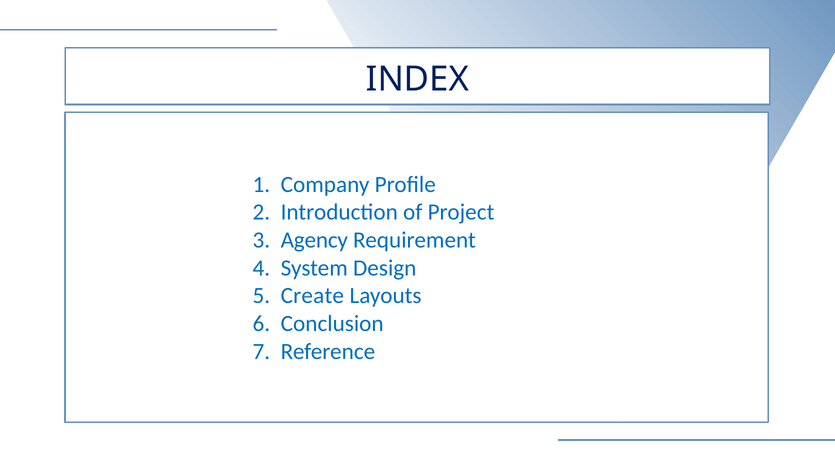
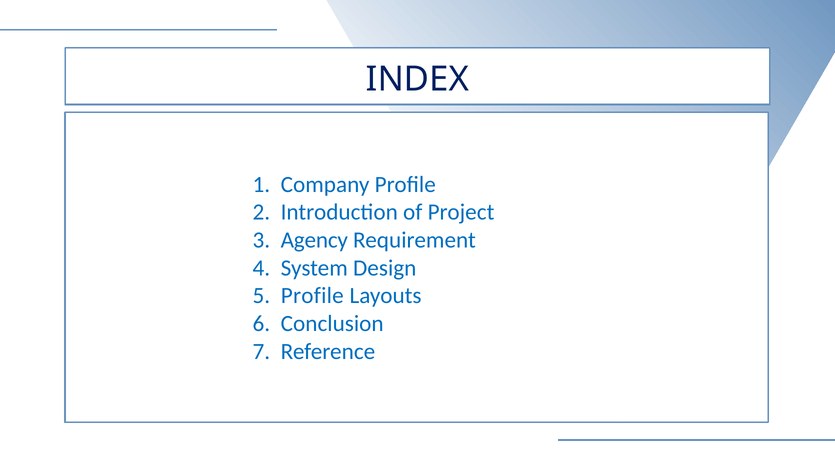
5 Create: Create -> Profile
